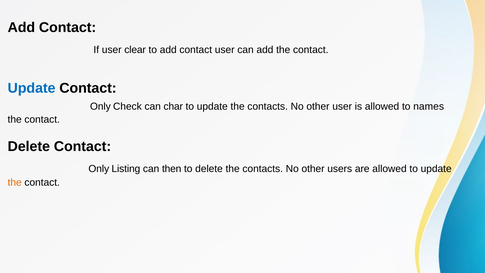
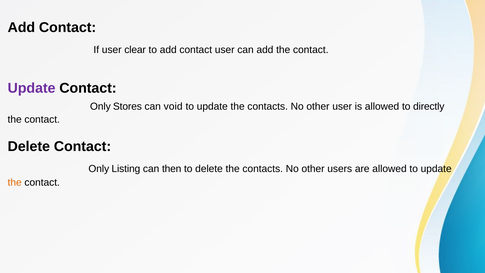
Update at (32, 88) colour: blue -> purple
Check: Check -> Stores
char: char -> void
names: names -> directly
